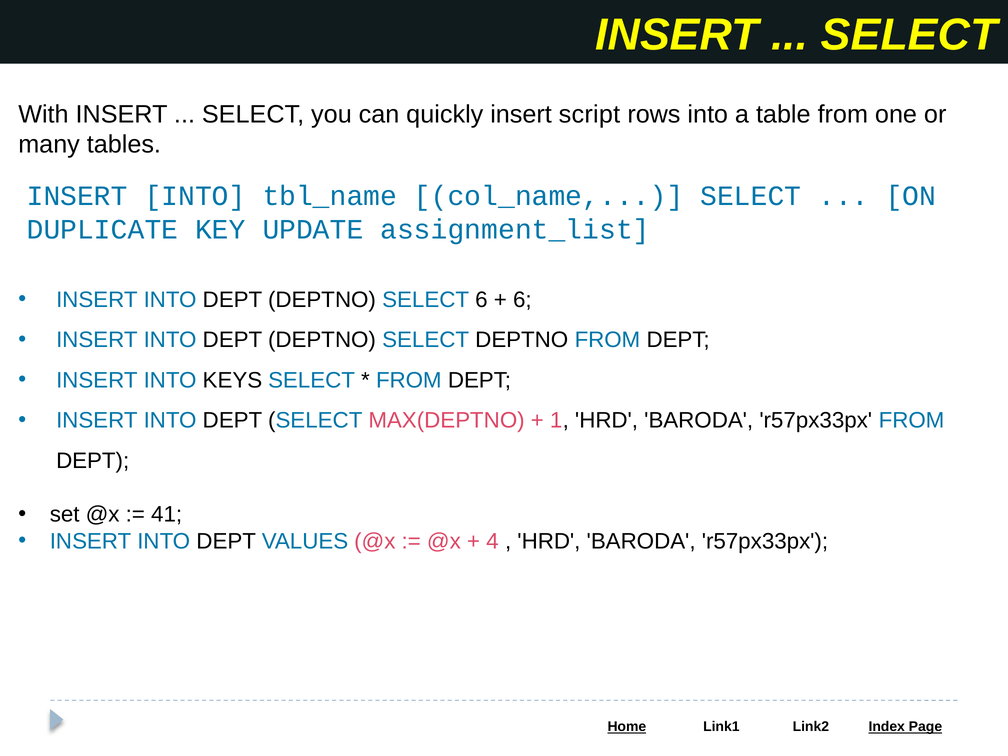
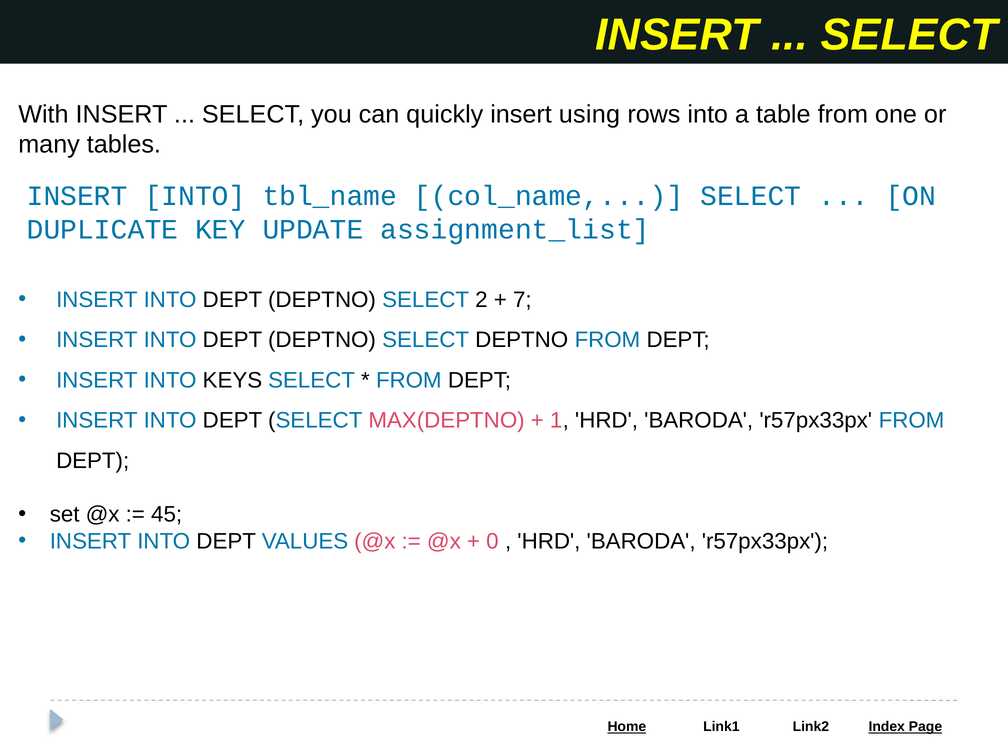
script: script -> using
SELECT 6: 6 -> 2
6 at (522, 300): 6 -> 7
41: 41 -> 45
4: 4 -> 0
